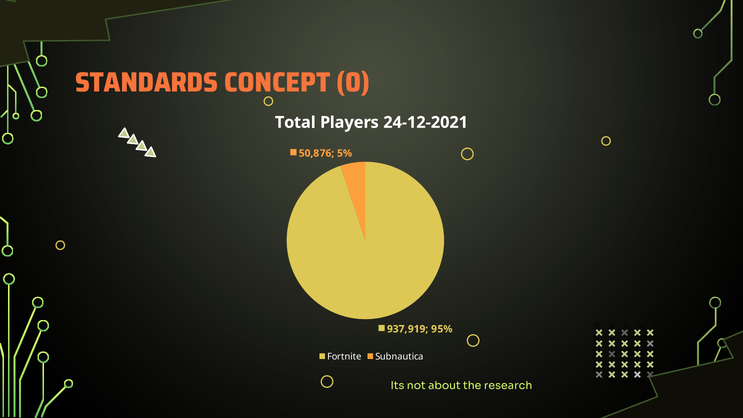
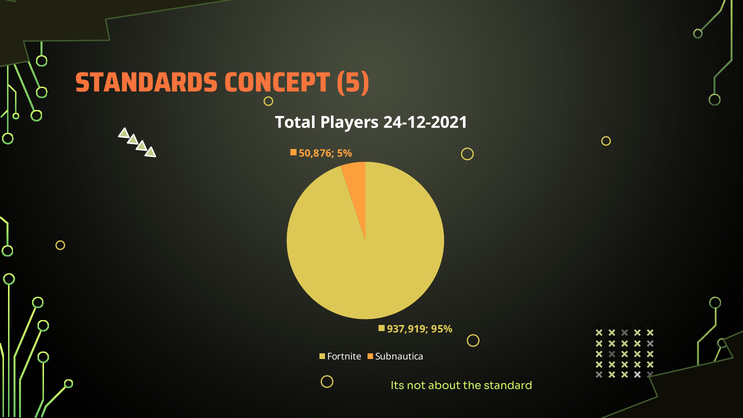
0: 0 -> 5
research: research -> standard
